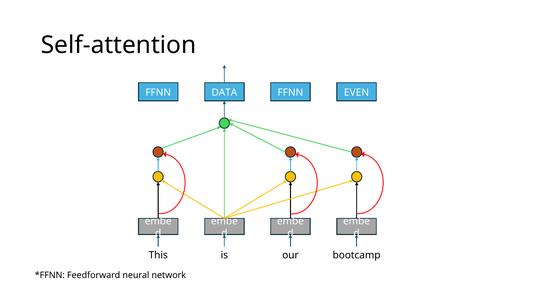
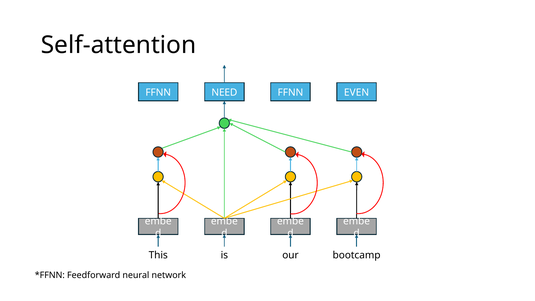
DATA: DATA -> NEED
